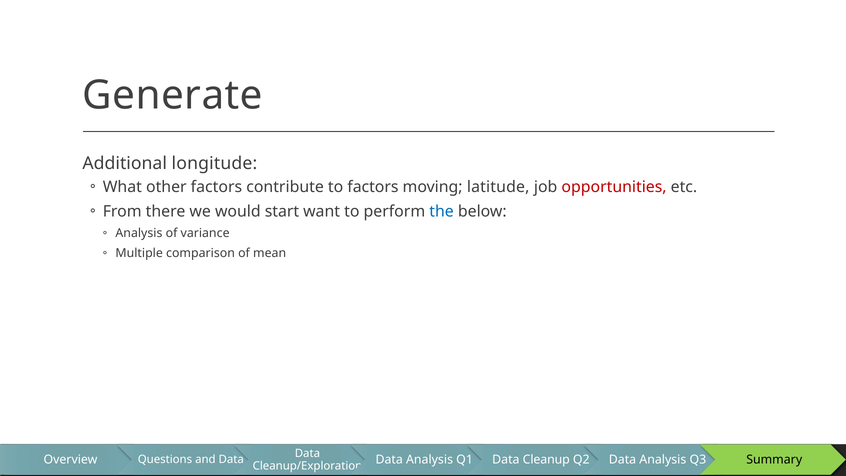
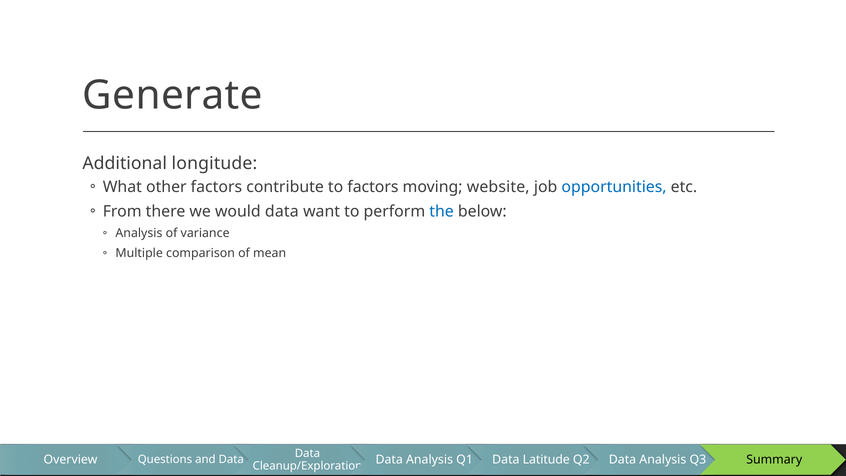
latitude: latitude -> website
opportunities colour: red -> blue
would start: start -> data
Cleanup: Cleanup -> Latitude
